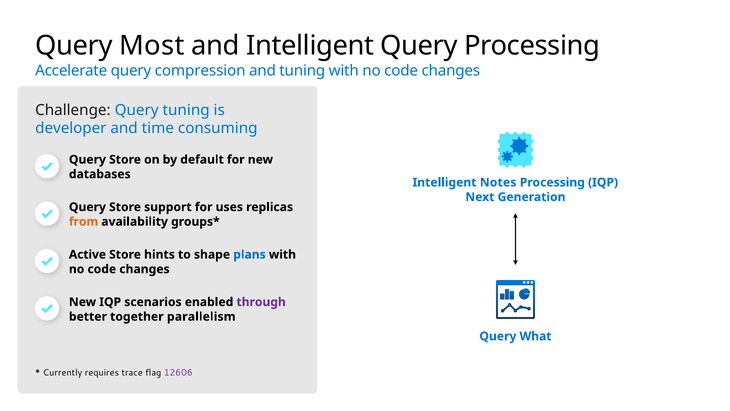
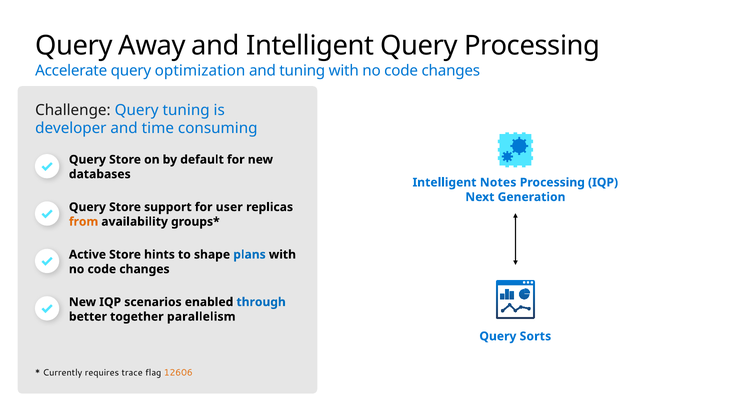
Most: Most -> Away
compression: compression -> optimization
uses: uses -> user
through colour: purple -> blue
What: What -> Sorts
12606 colour: purple -> orange
